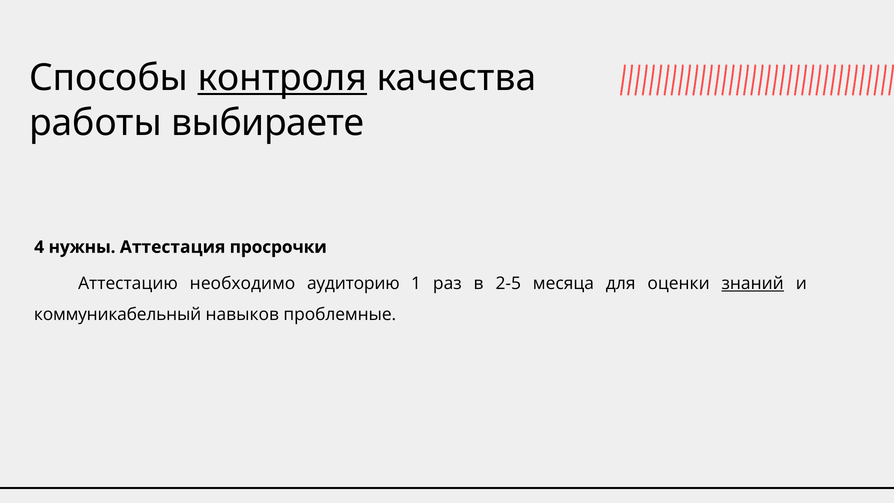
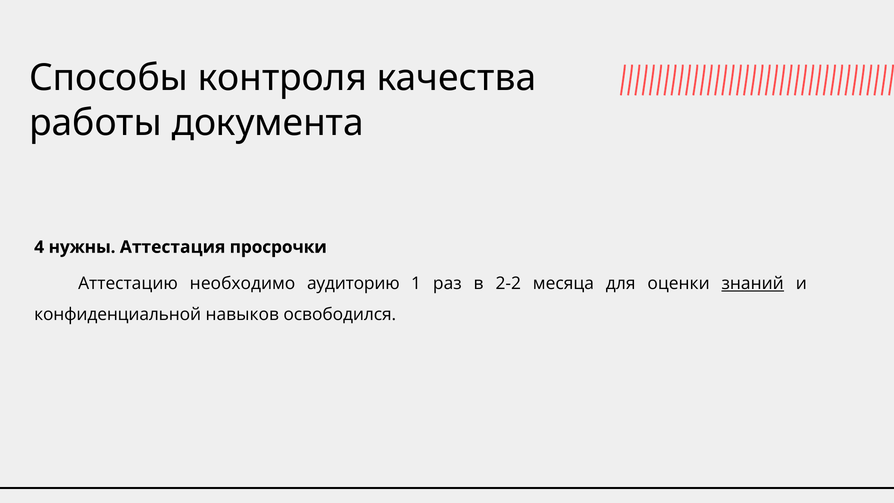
контроля underline: present -> none
выбираете: выбираете -> документа
2-5: 2-5 -> 2-2
коммуникабельный: коммуникабельный -> конфиденциальной
проблемные: проблемные -> освободился
